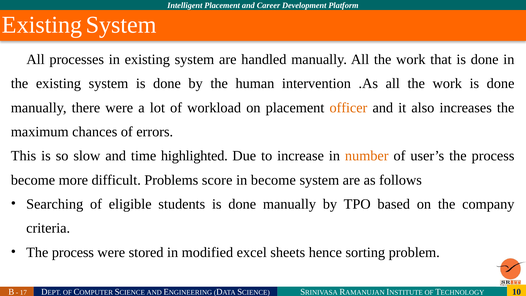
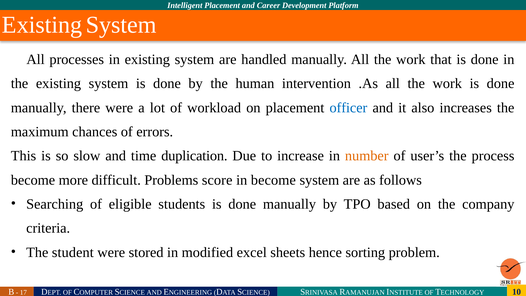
officer colour: orange -> blue
highlighted: highlighted -> duplication
process at (73, 252): process -> student
